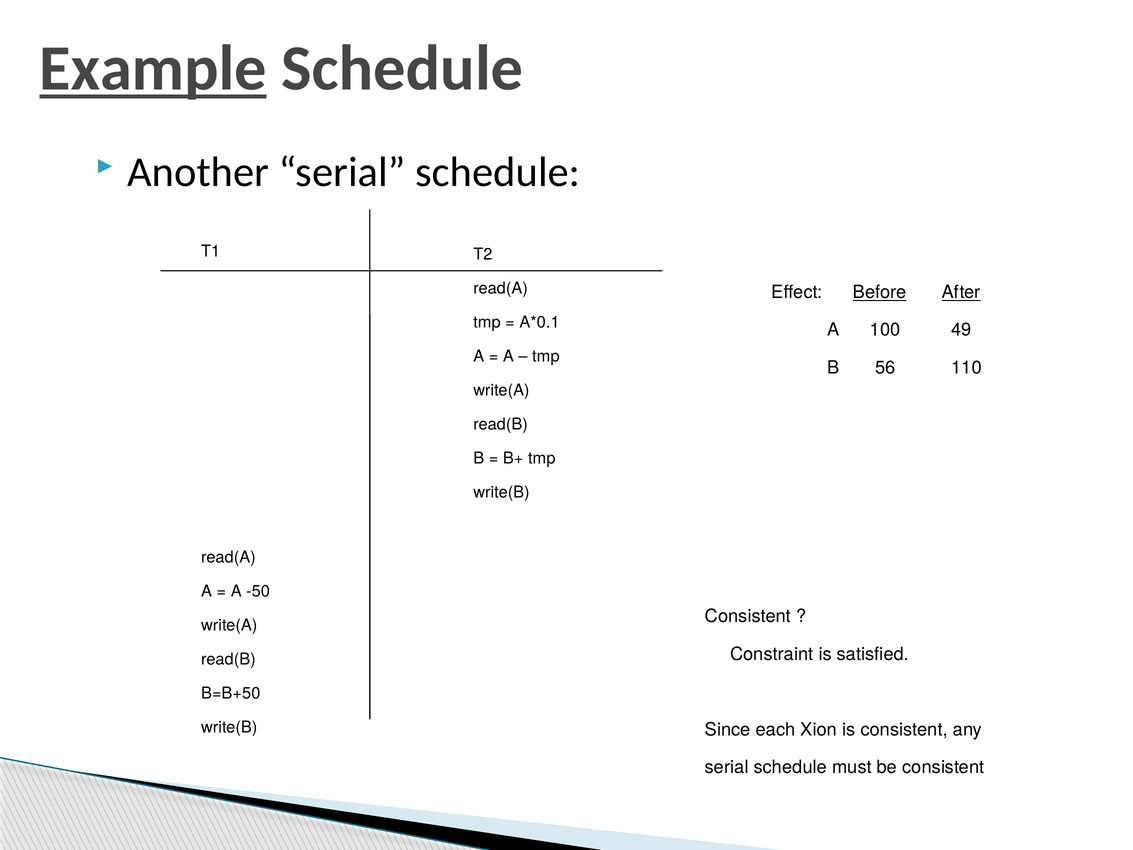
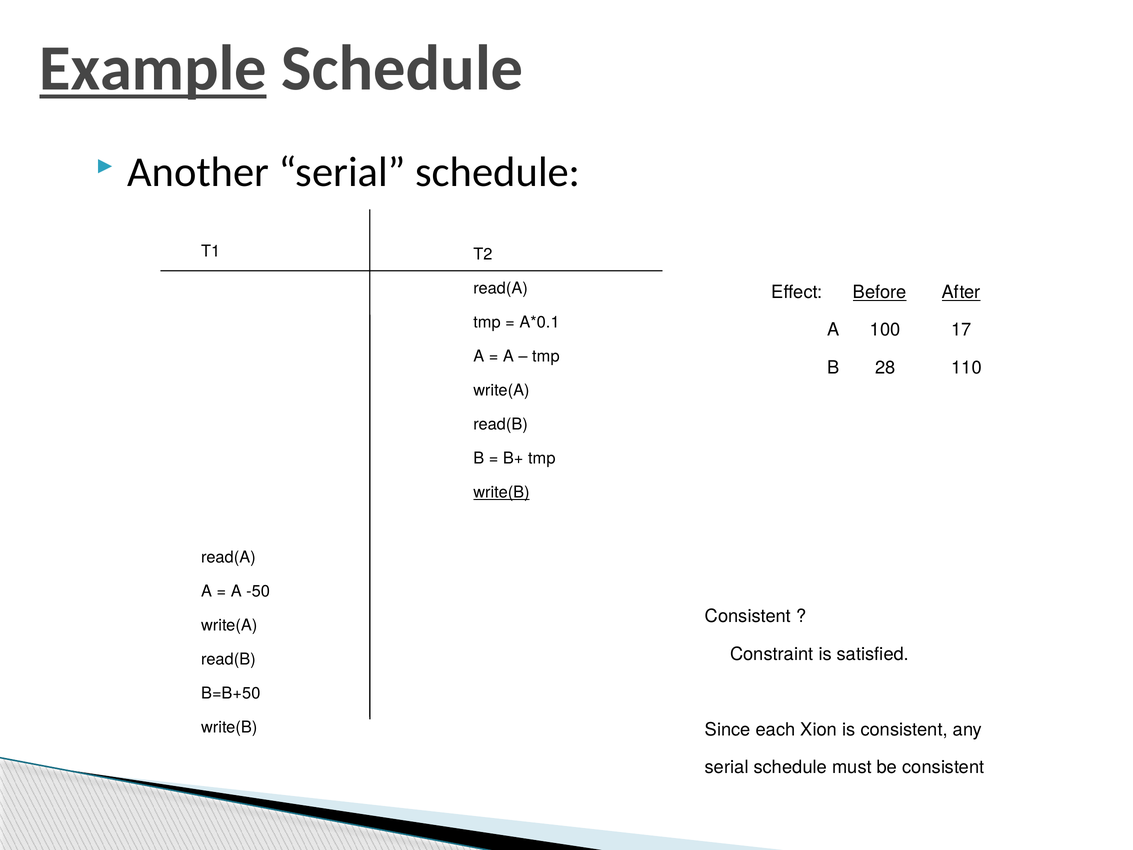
49: 49 -> 17
56: 56 -> 28
write(B at (501, 492) underline: none -> present
